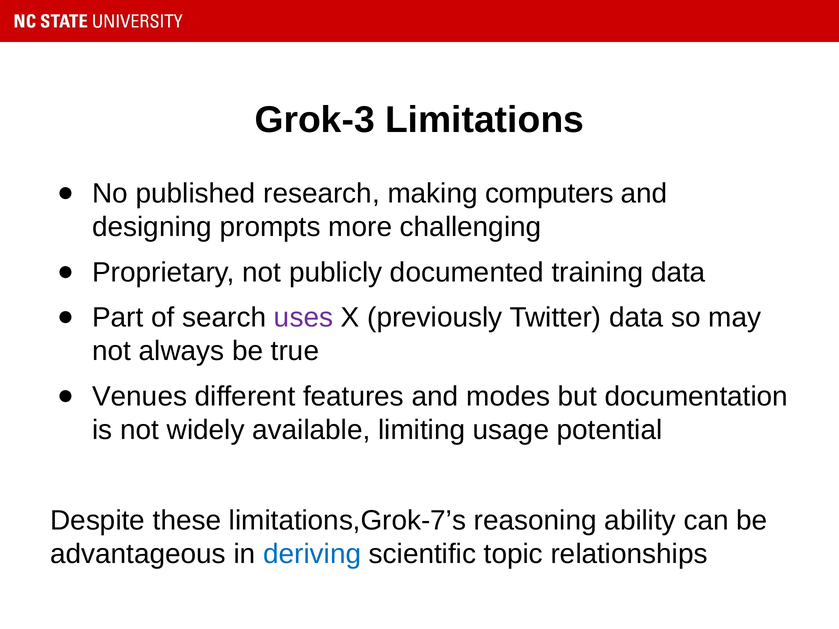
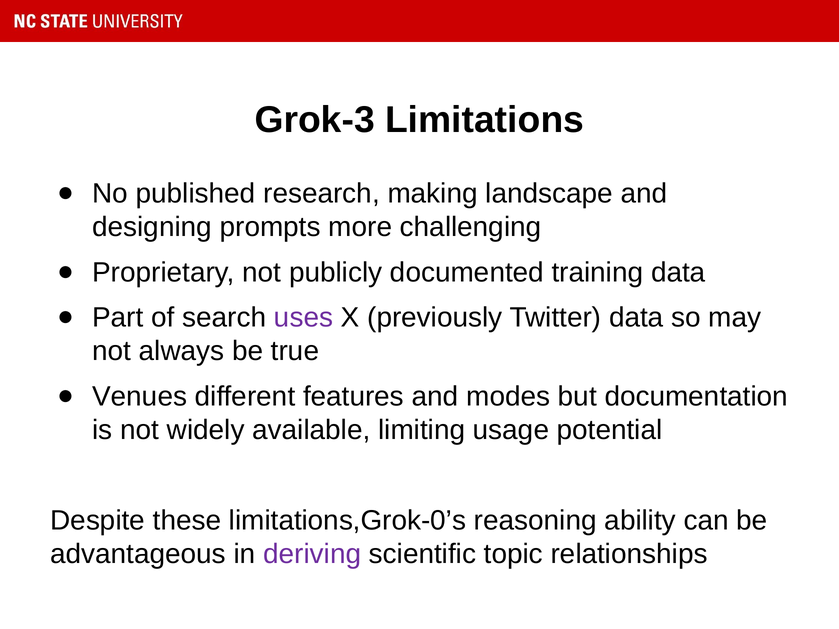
computers: computers -> landscape
limitations,Grok-7’s: limitations,Grok-7’s -> limitations,Grok-0’s
deriving colour: blue -> purple
